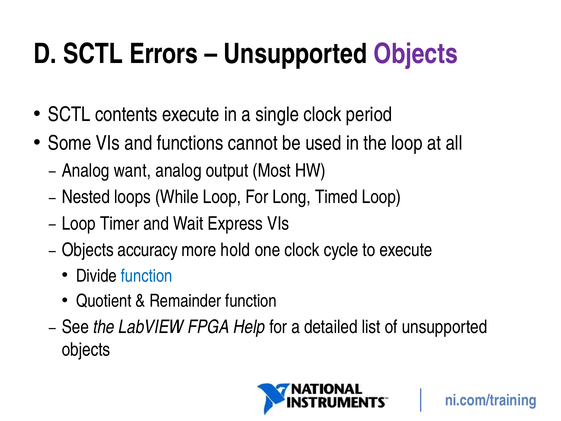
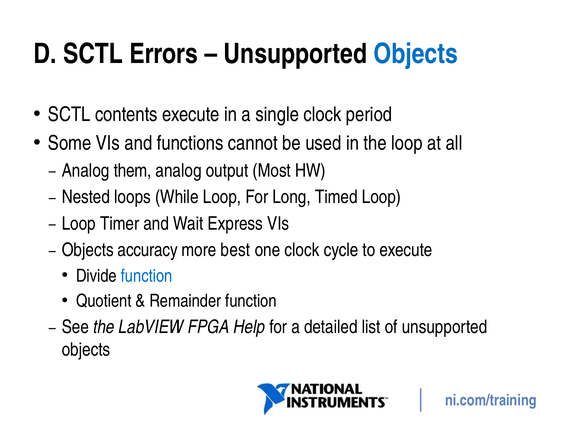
Objects at (416, 54) colour: purple -> blue
want: want -> them
hold: hold -> best
